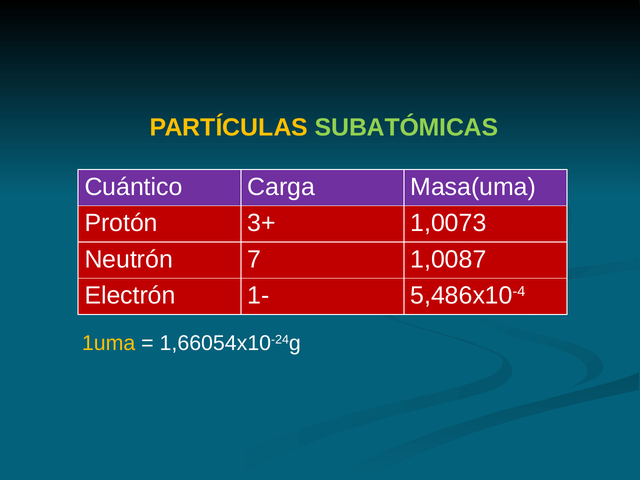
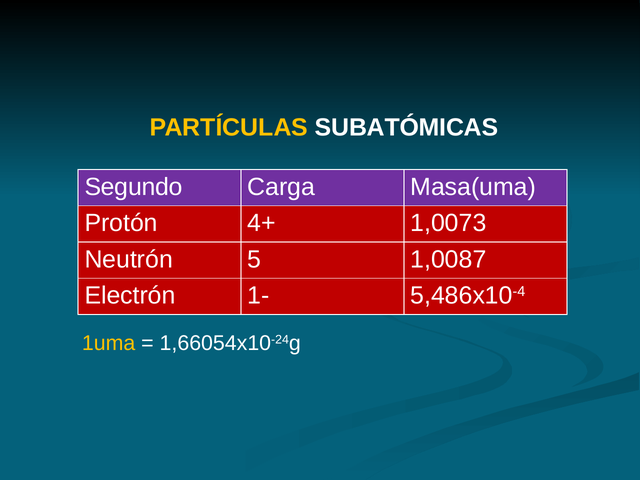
SUBATÓMICAS colour: light green -> white
Cuántico: Cuántico -> Segundo
3+: 3+ -> 4+
7: 7 -> 5
